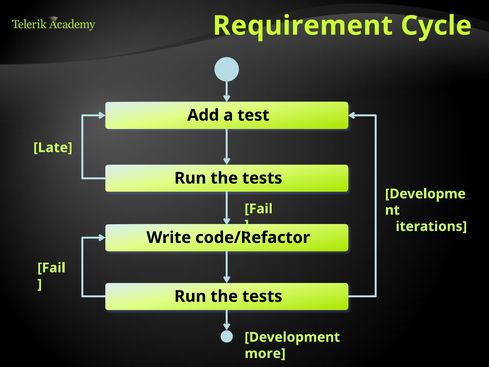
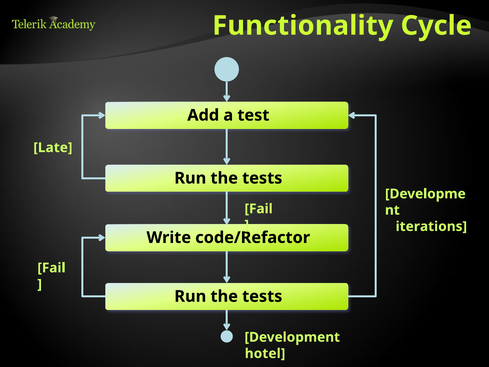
Requirement: Requirement -> Functionality
more: more -> hotel
